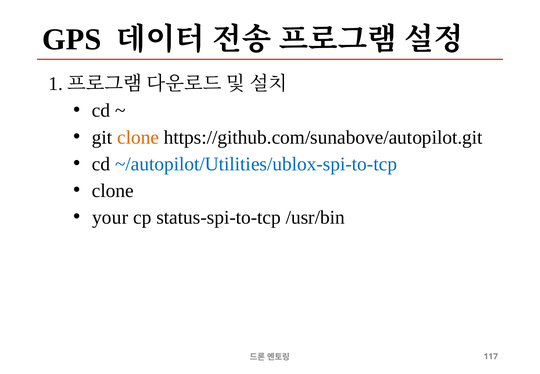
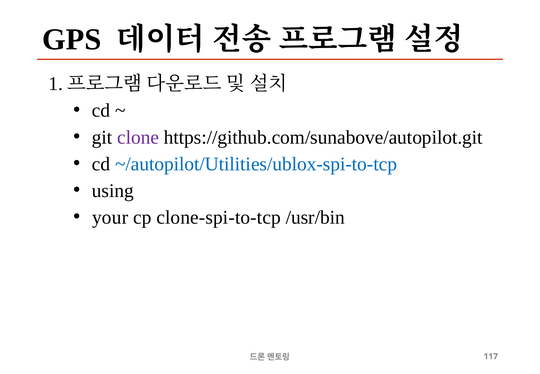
clone at (138, 137) colour: orange -> purple
clone at (113, 191): clone -> using
status-spi-to-tcp: status-spi-to-tcp -> clone-spi-to-tcp
